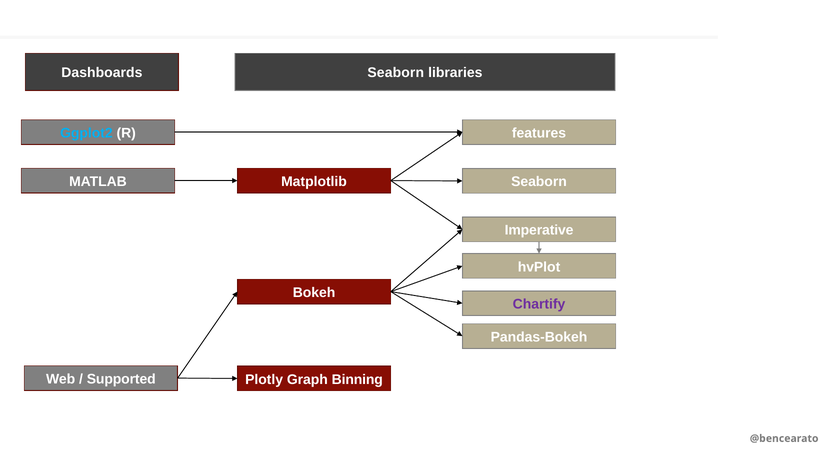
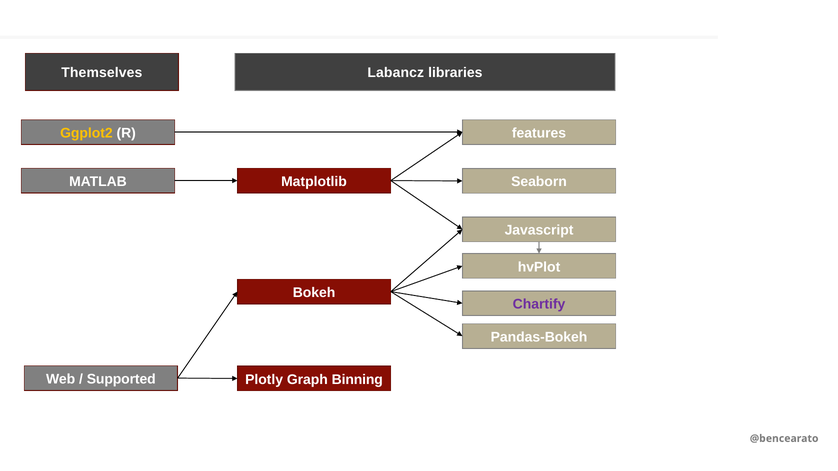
Dashboards: Dashboards -> Themselves
Seaborn at (396, 73): Seaborn -> Labancz
Ggplot2 colour: light blue -> yellow
Imperative: Imperative -> Javascript
